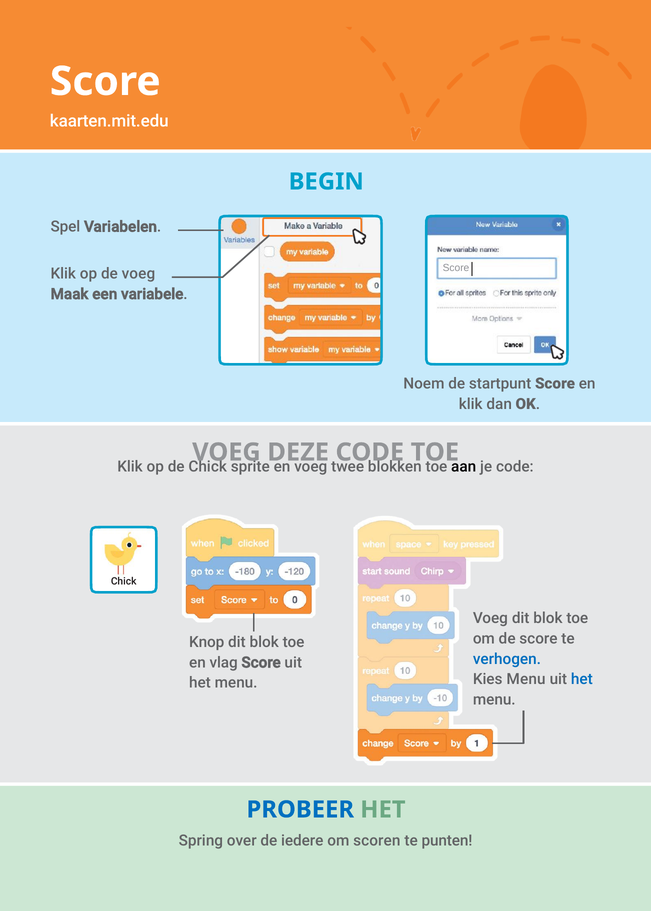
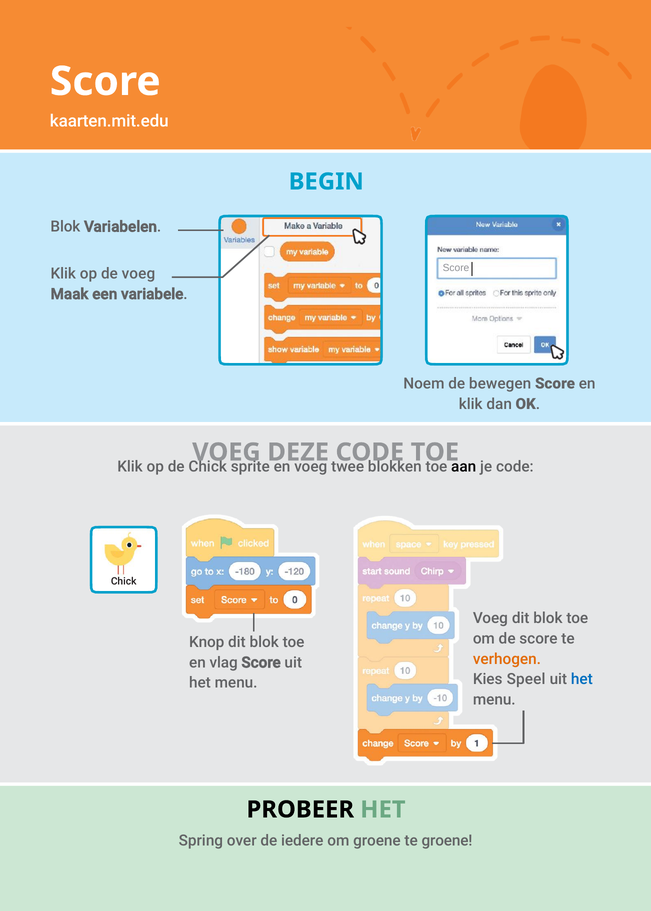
Spel at (65, 227): Spel -> Blok
startpunt: startpunt -> bewegen
verhogen colour: blue -> orange
Kies Menu: Menu -> Speel
PROBEER colour: blue -> black
om scoren: scoren -> groene
te punten: punten -> groene
